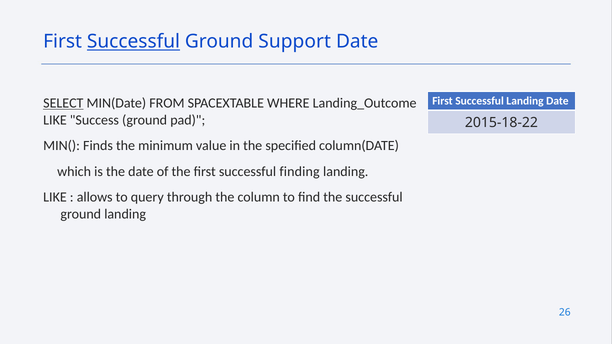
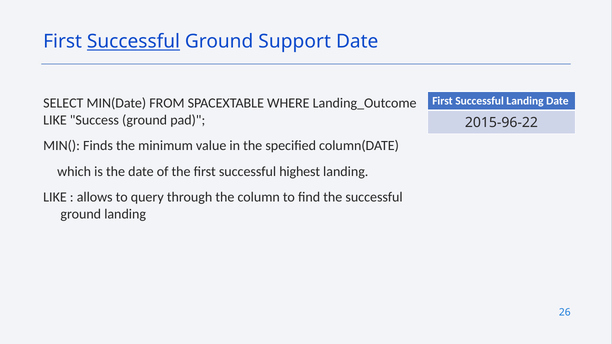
SELECT underline: present -> none
2015-18-22: 2015-18-22 -> 2015-96-22
finding: finding -> highest
